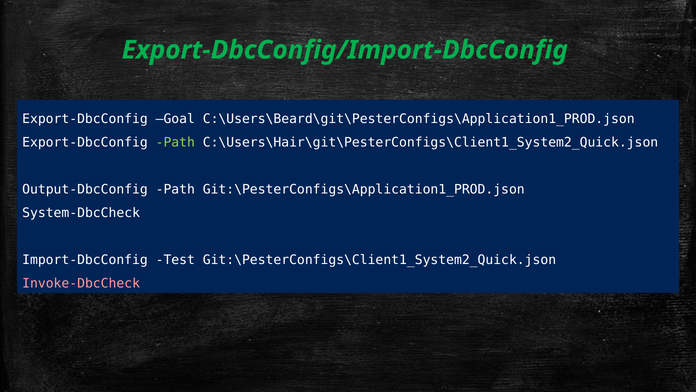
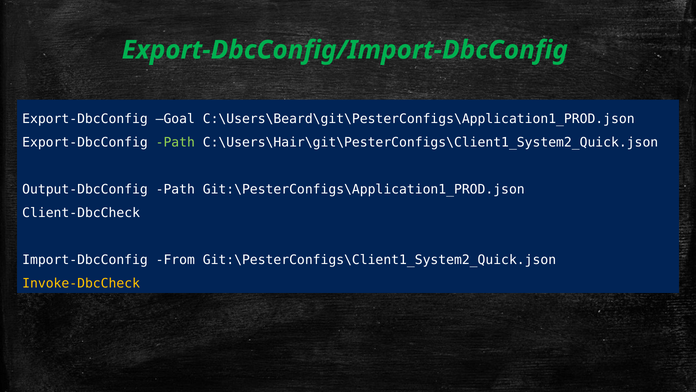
System-DbcCheck: System-DbcCheck -> Client-DbcCheck
Test: Test -> From
Invoke-DbcCheck colour: pink -> yellow
